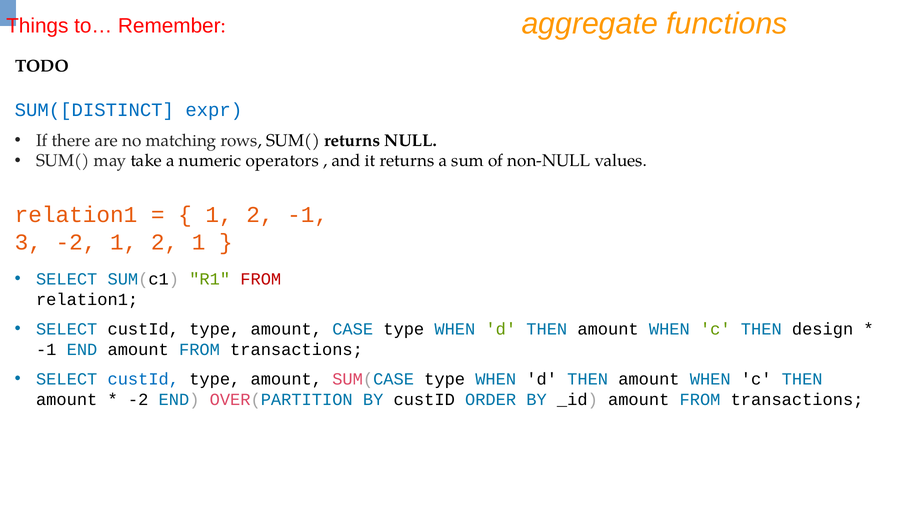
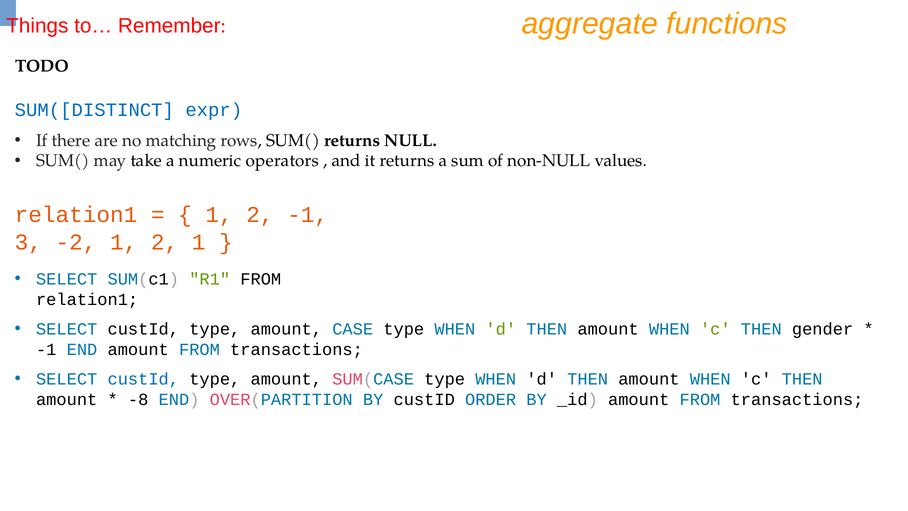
FROM at (261, 279) colour: red -> black
design: design -> gender
-2 at (138, 399): -2 -> -8
